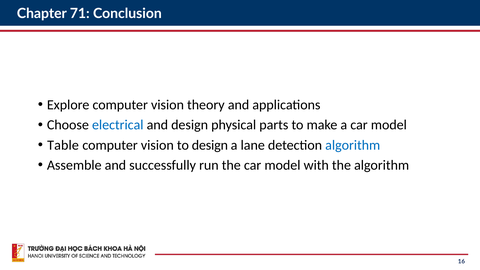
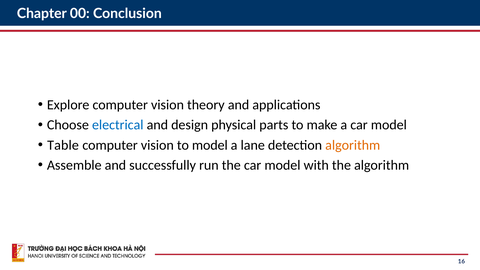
71: 71 -> 00
to design: design -> model
algorithm at (353, 145) colour: blue -> orange
